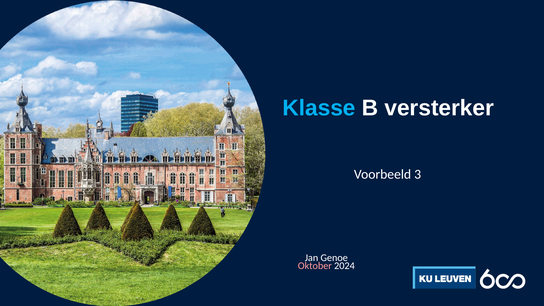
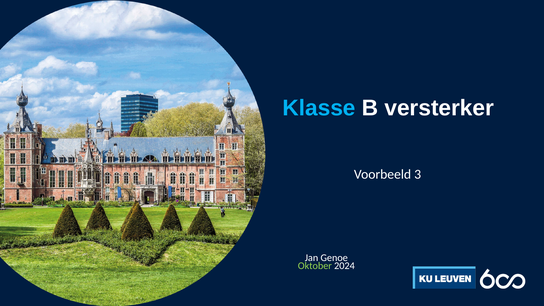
Oktober colour: pink -> light green
